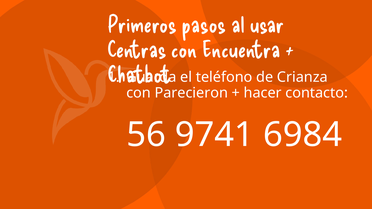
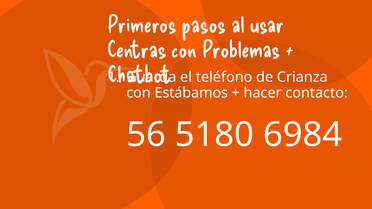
Encuentra: Encuentra -> Problemas
Parecieron: Parecieron -> Estábamos
9741: 9741 -> 5180
